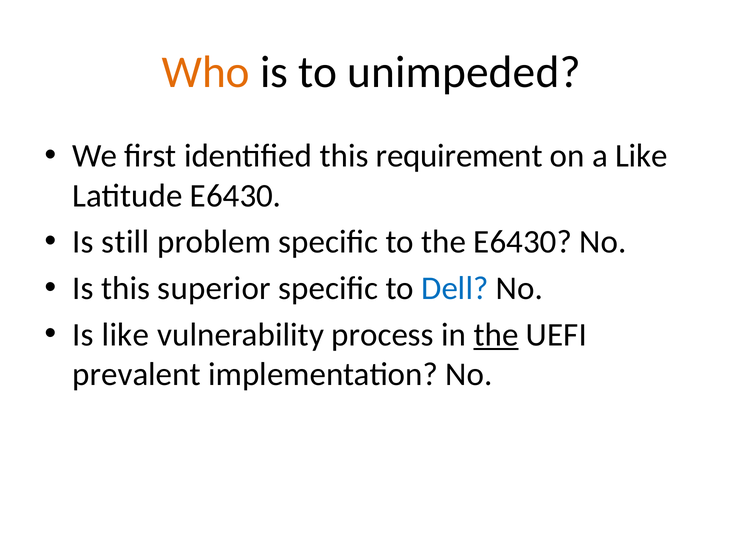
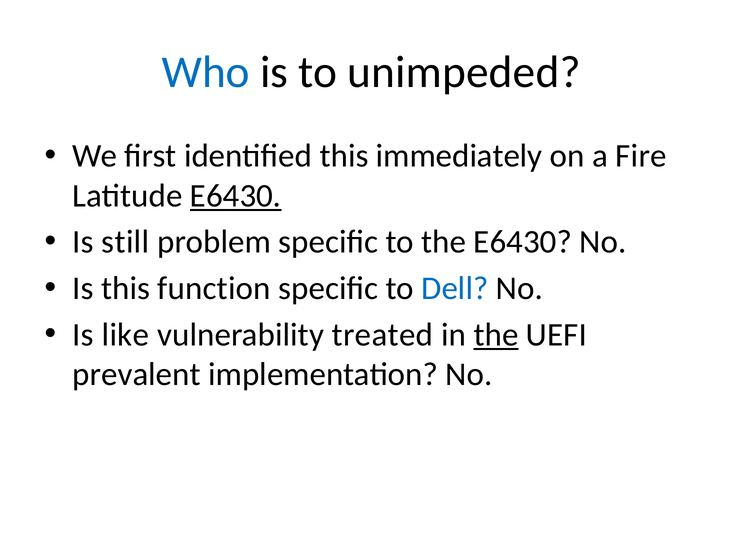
Who colour: orange -> blue
requirement: requirement -> immediately
a Like: Like -> Fire
E6430 at (236, 196) underline: none -> present
superior: superior -> function
process: process -> treated
